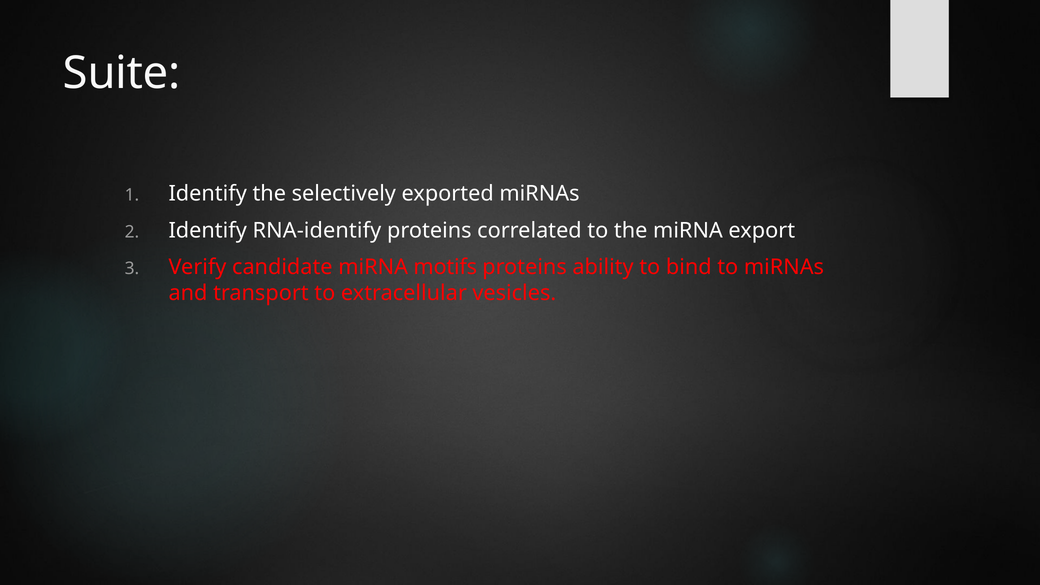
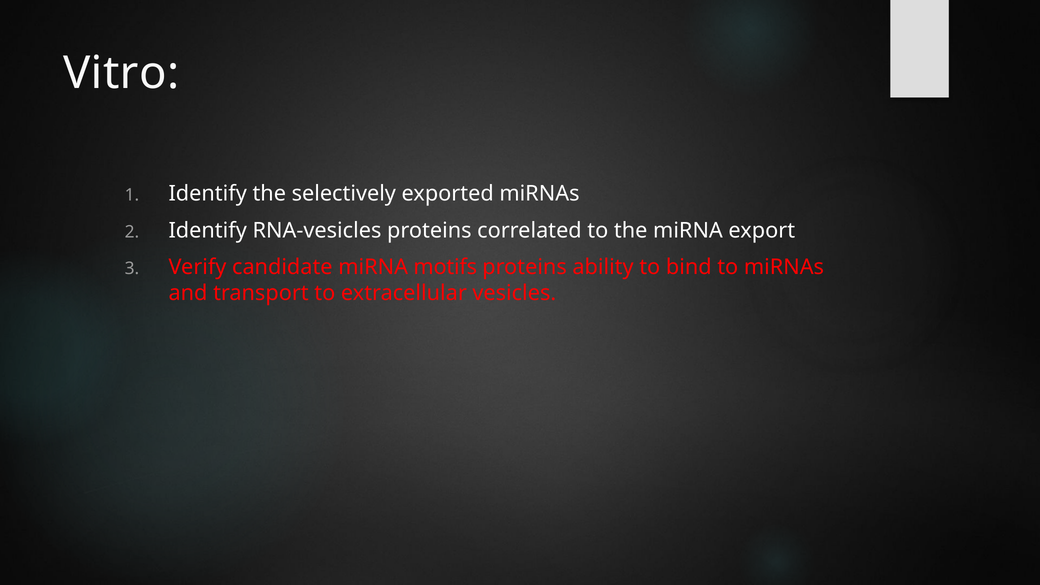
Suite: Suite -> Vitro
RNA-identify: RNA-identify -> RNA-vesicles
